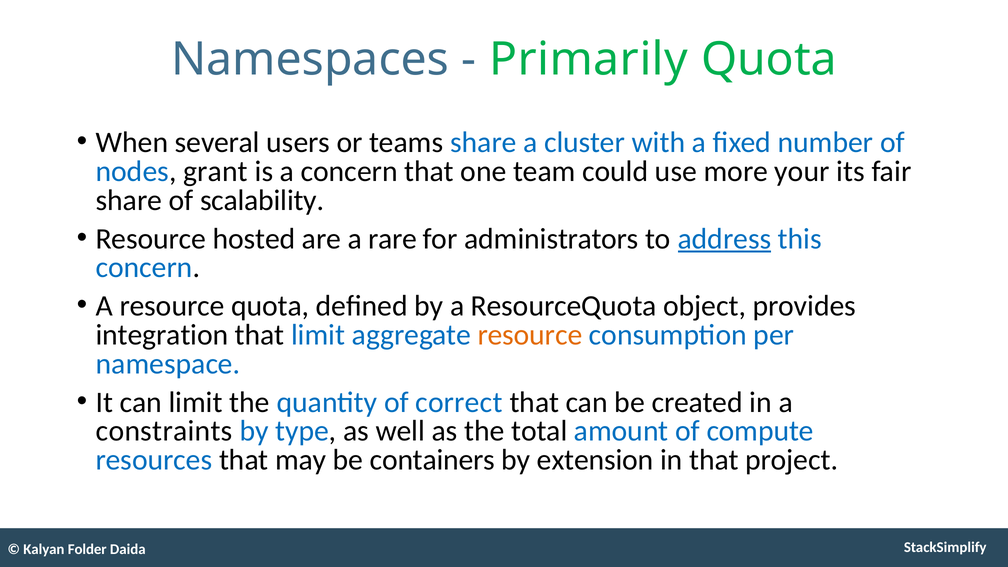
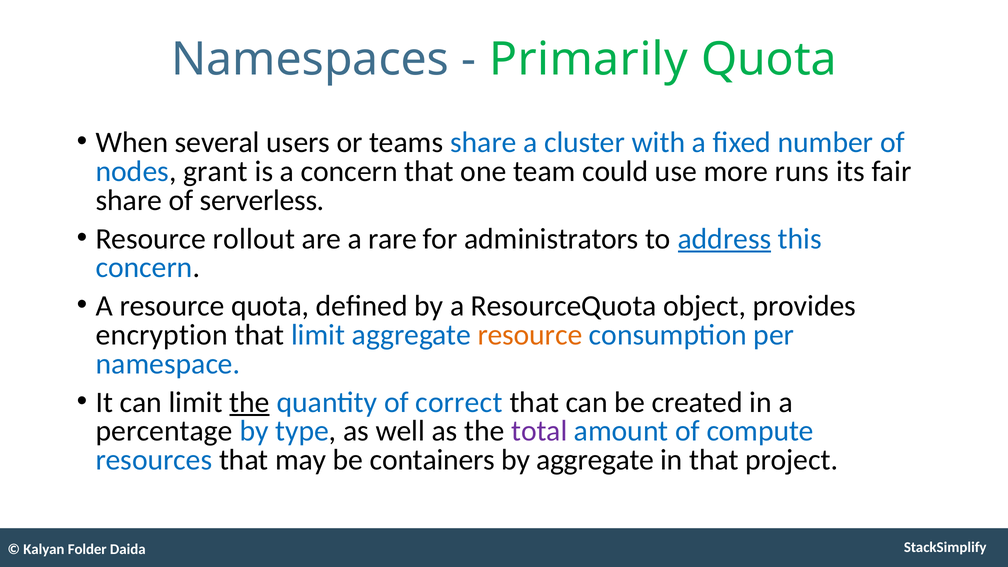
your: your -> runs
scalability: scalability -> serverless
hosted: hosted -> rollout
integration: integration -> encryption
the at (250, 402) underline: none -> present
constraints: constraints -> percentage
total colour: black -> purple
by extension: extension -> aggregate
